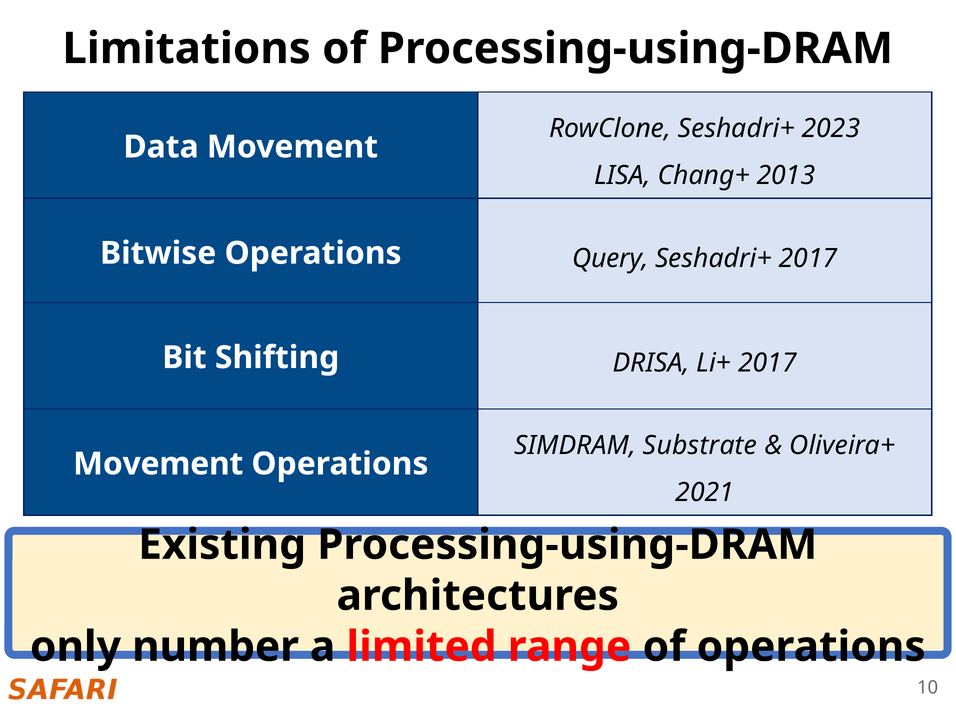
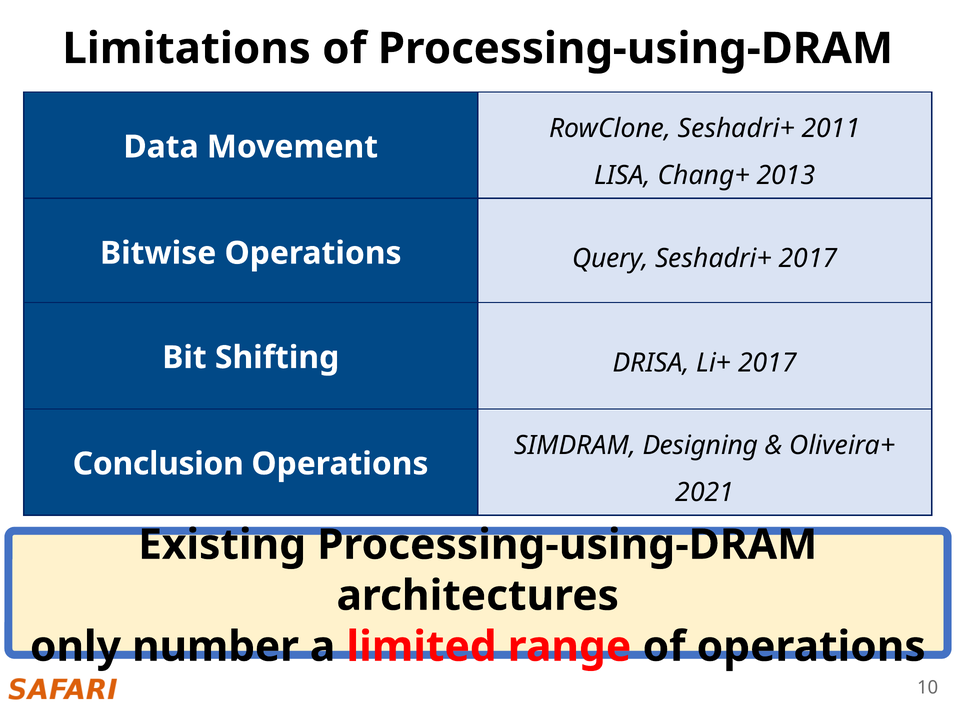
2023: 2023 -> 2011
Substrate: Substrate -> Designing
Movement at (158, 464): Movement -> Conclusion
